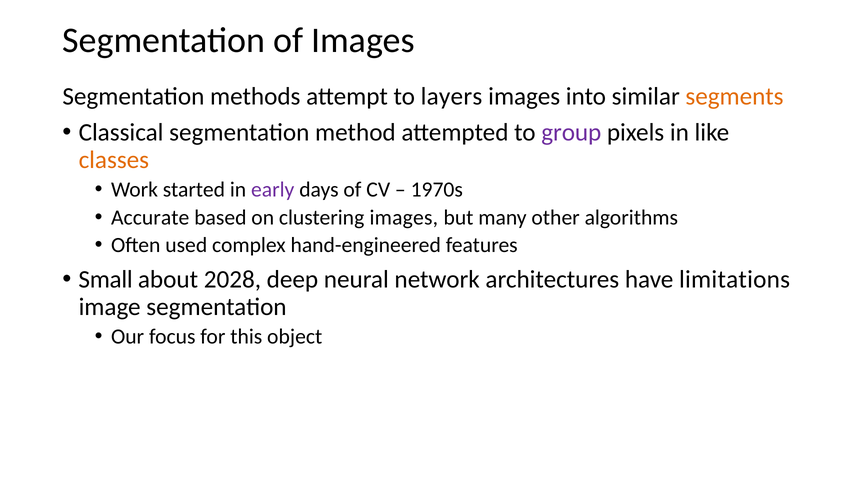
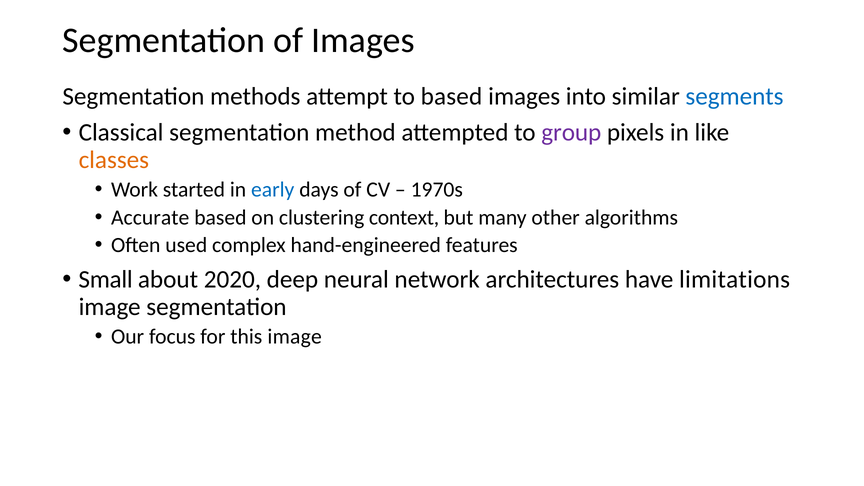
to layers: layers -> based
segments colour: orange -> blue
early colour: purple -> blue
clustering images: images -> context
2028: 2028 -> 2020
this object: object -> image
